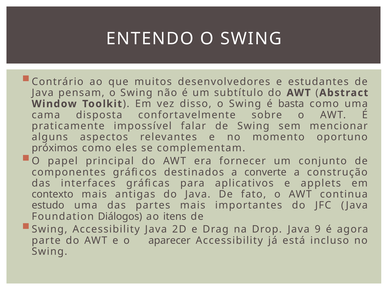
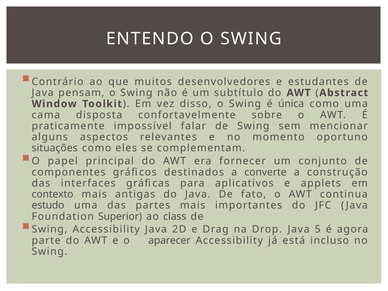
basta: basta -> única
próximos: próximos -> situações
Diálogos: Diálogos -> Superior
itens: itens -> class
9: 9 -> 5
